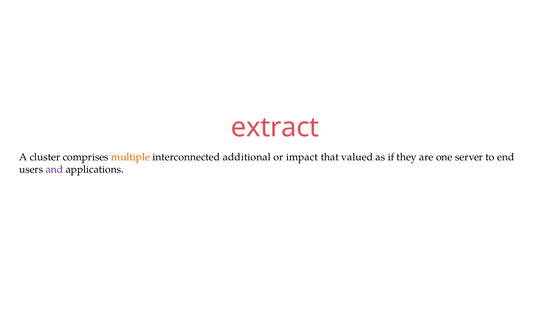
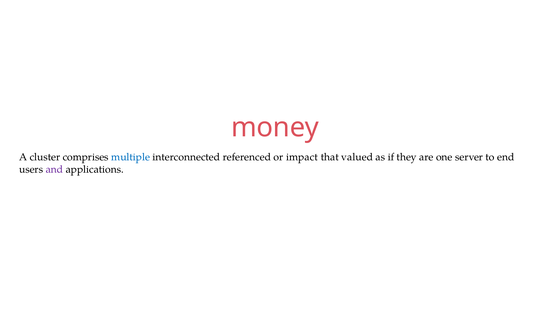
extract: extract -> money
multiple colour: orange -> blue
additional: additional -> referenced
